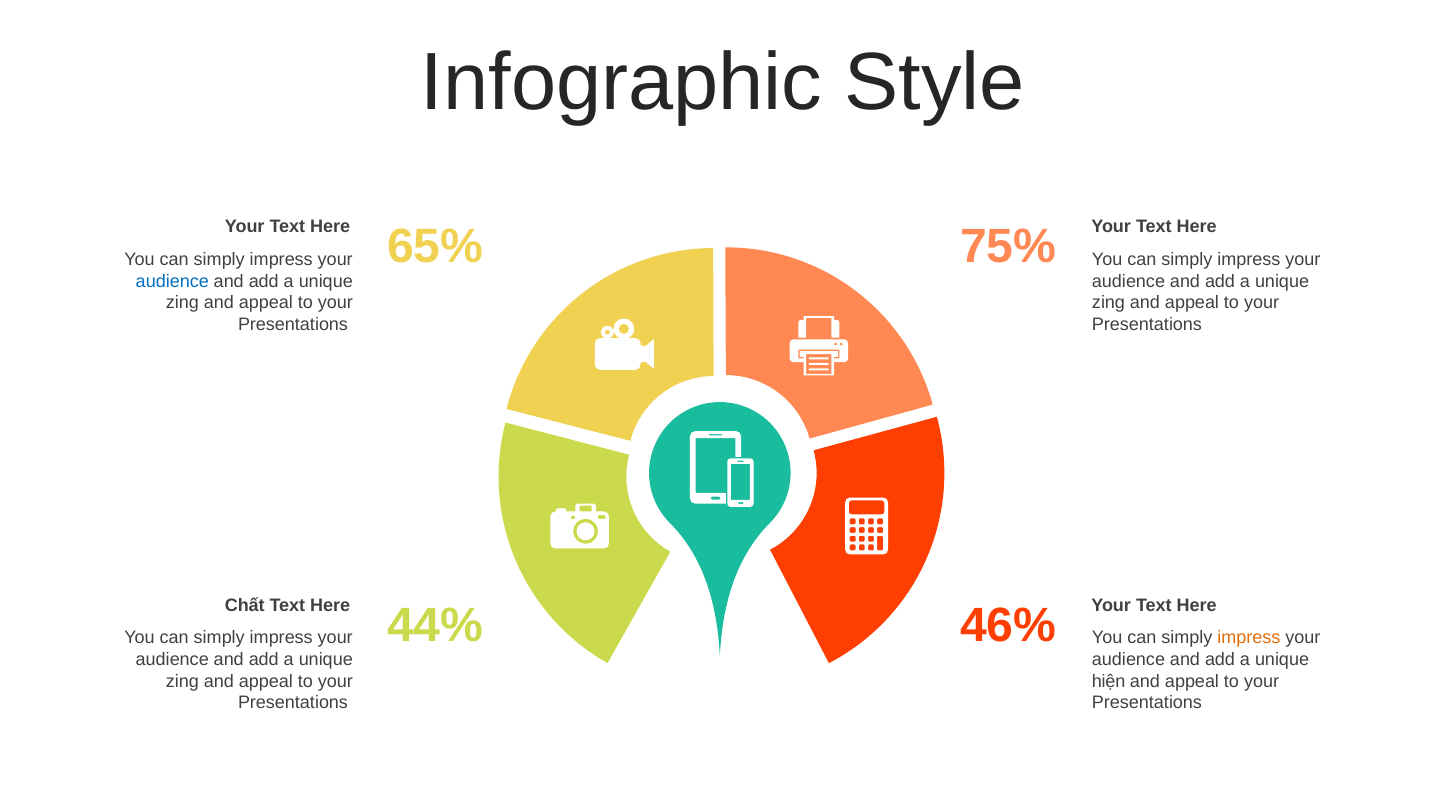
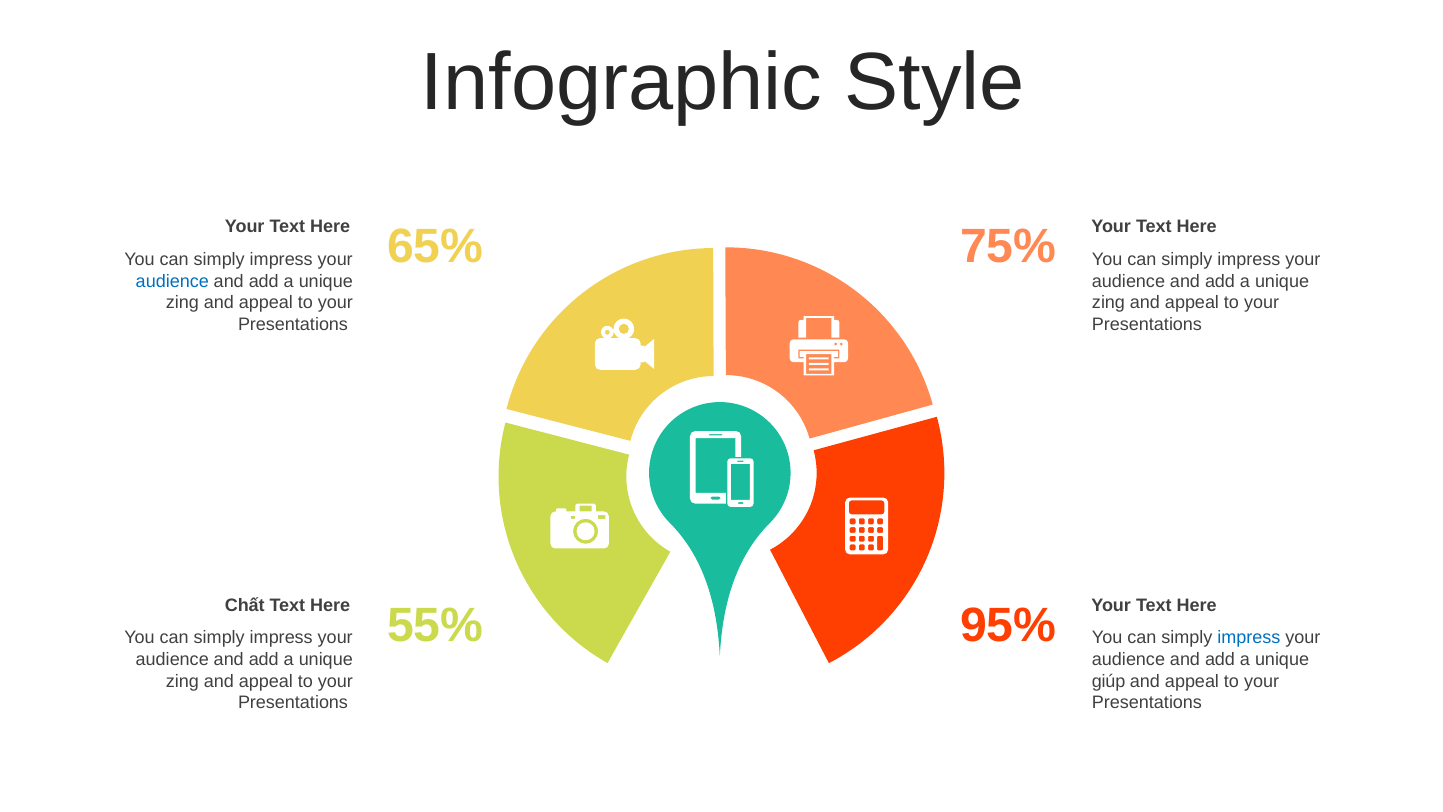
44%: 44% -> 55%
46%: 46% -> 95%
impress at (1249, 638) colour: orange -> blue
hiện: hiện -> giúp
